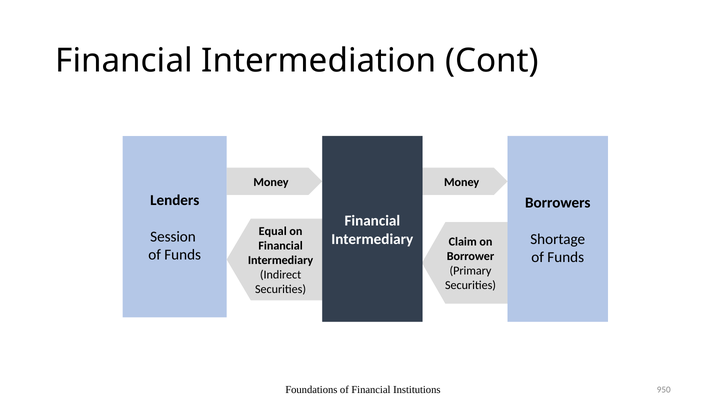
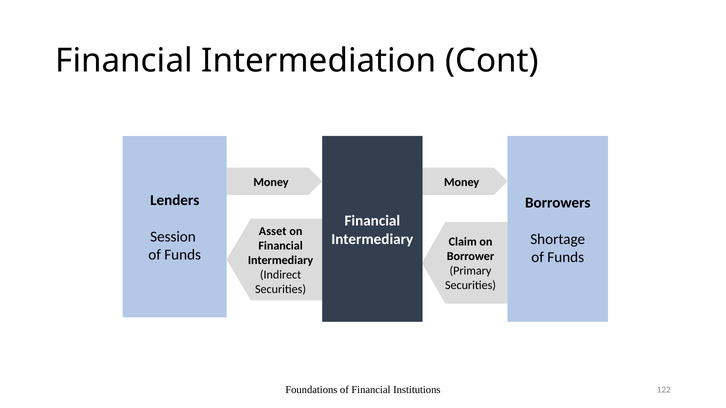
Equal: Equal -> Asset
950: 950 -> 122
